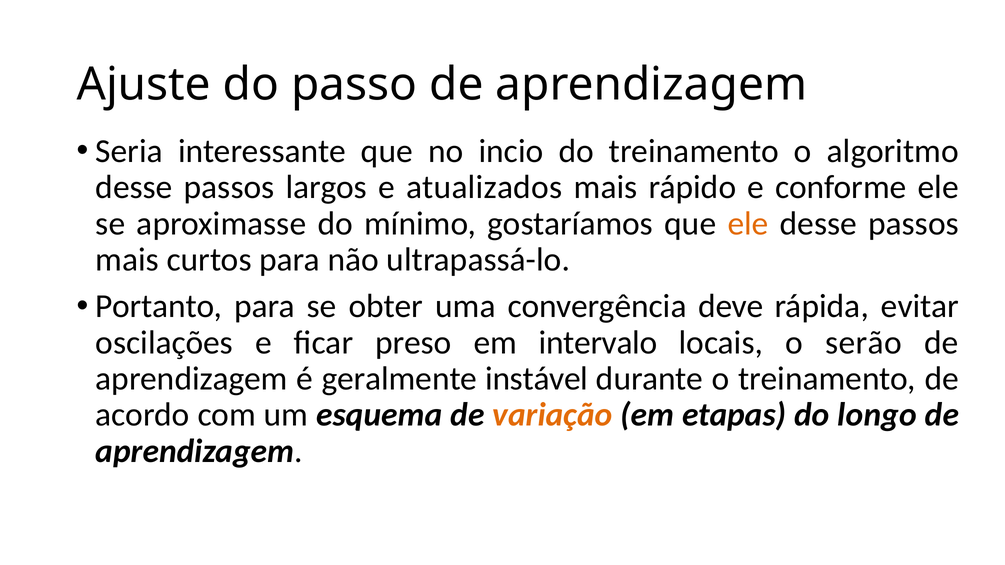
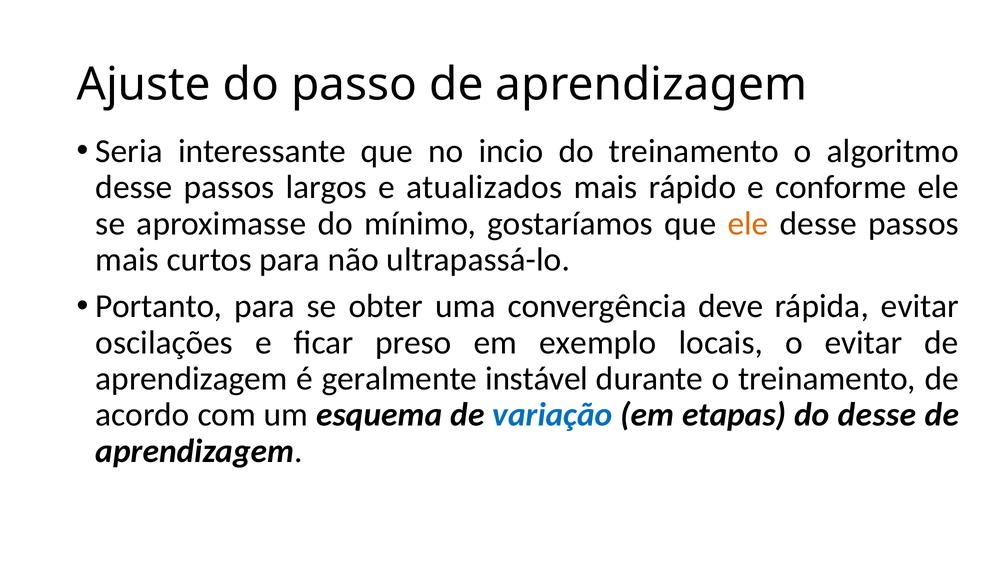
intervalo: intervalo -> exemplo
o serão: serão -> evitar
variação colour: orange -> blue
do longo: longo -> desse
